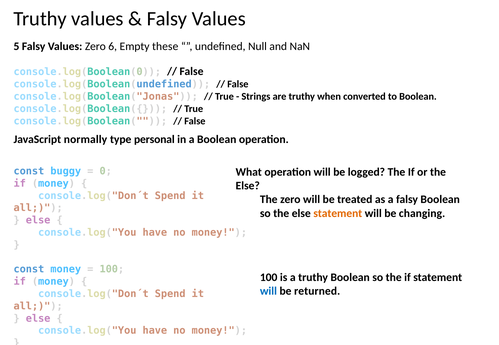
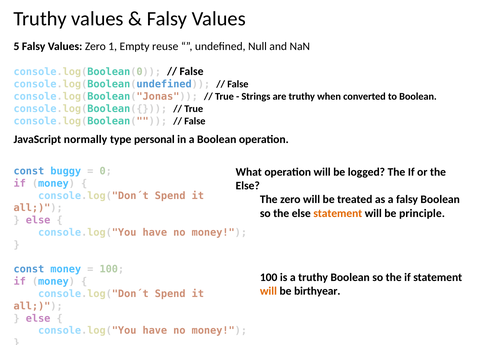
6: 6 -> 1
these: these -> reuse
changing: changing -> principle
will at (268, 291) colour: blue -> orange
returned: returned -> birthyear
